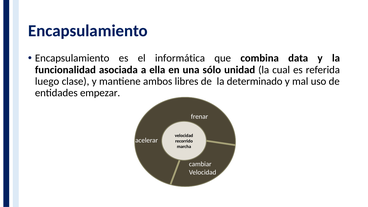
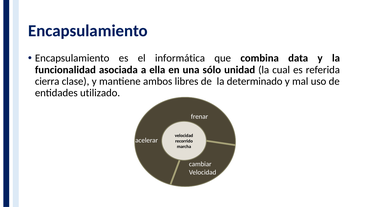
luego: luego -> cierra
empezar: empezar -> utilizado
